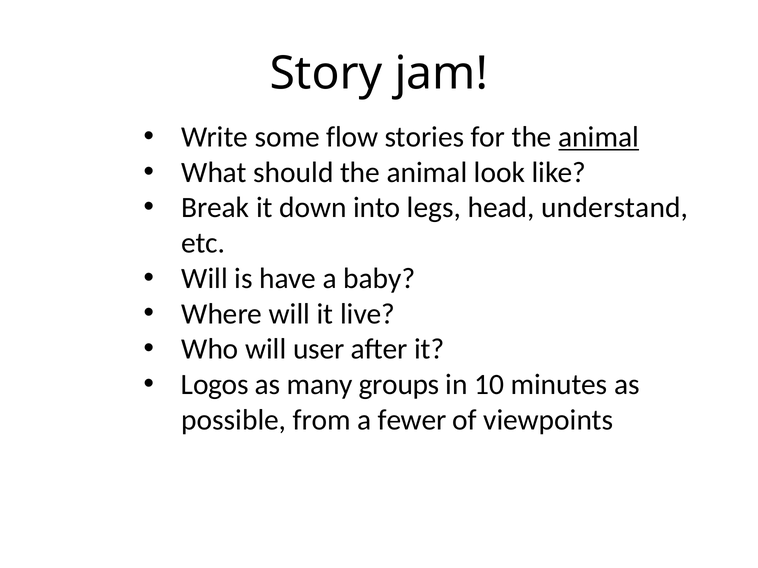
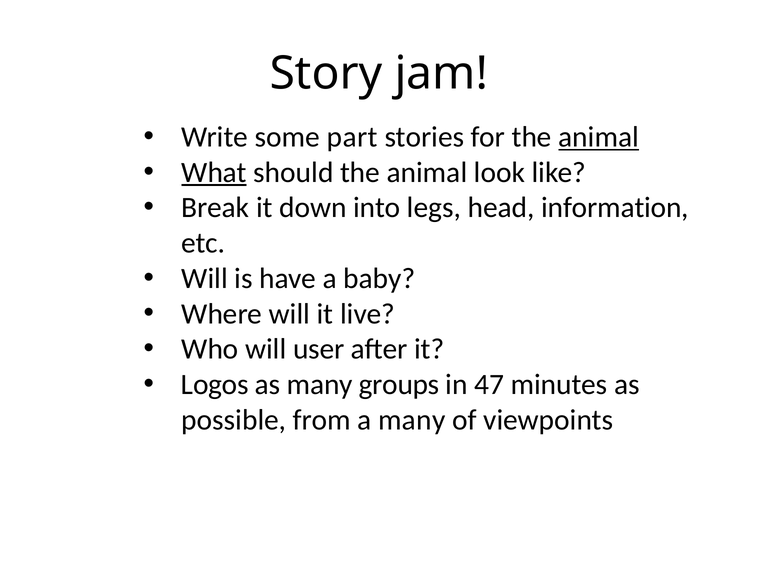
flow: flow -> part
What underline: none -> present
understand: understand -> information
10: 10 -> 47
a fewer: fewer -> many
